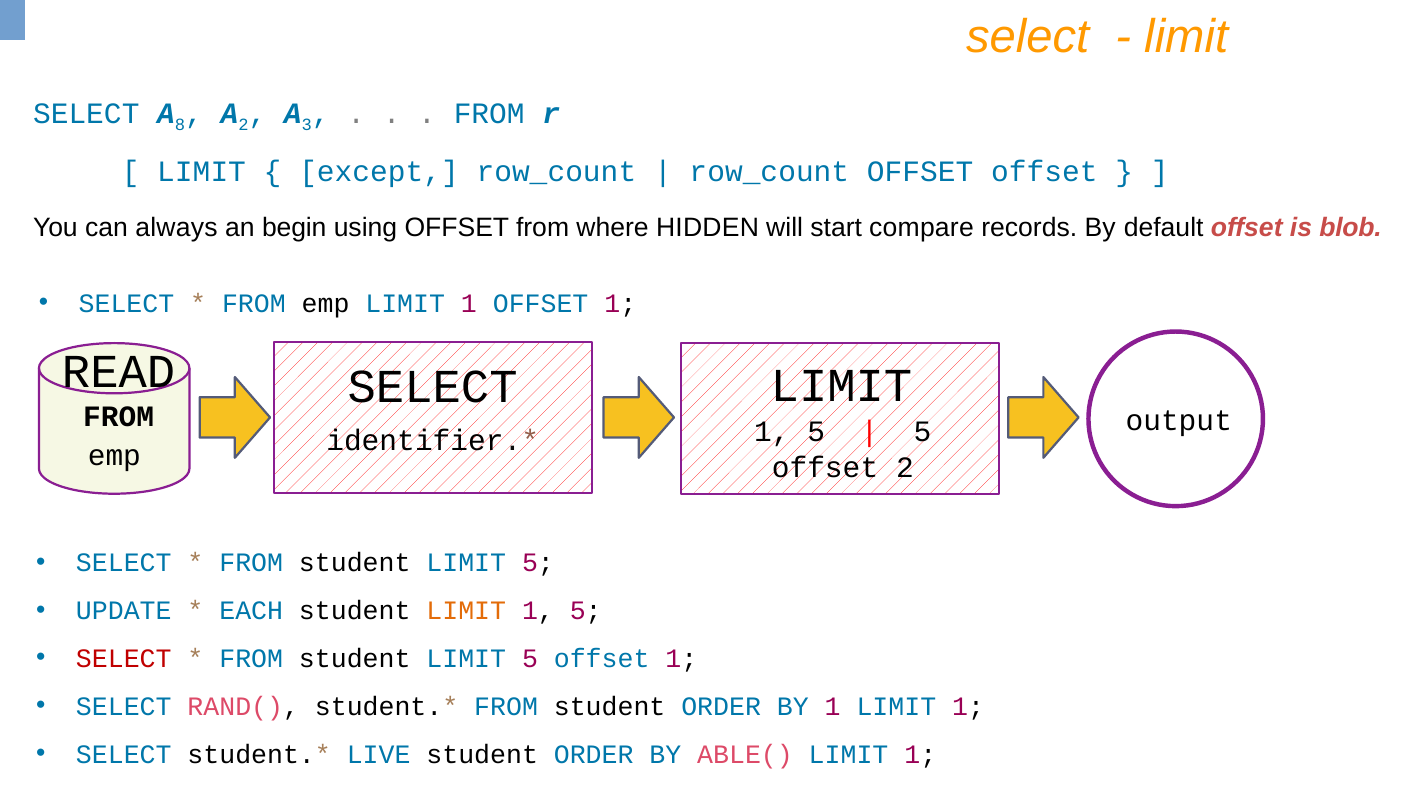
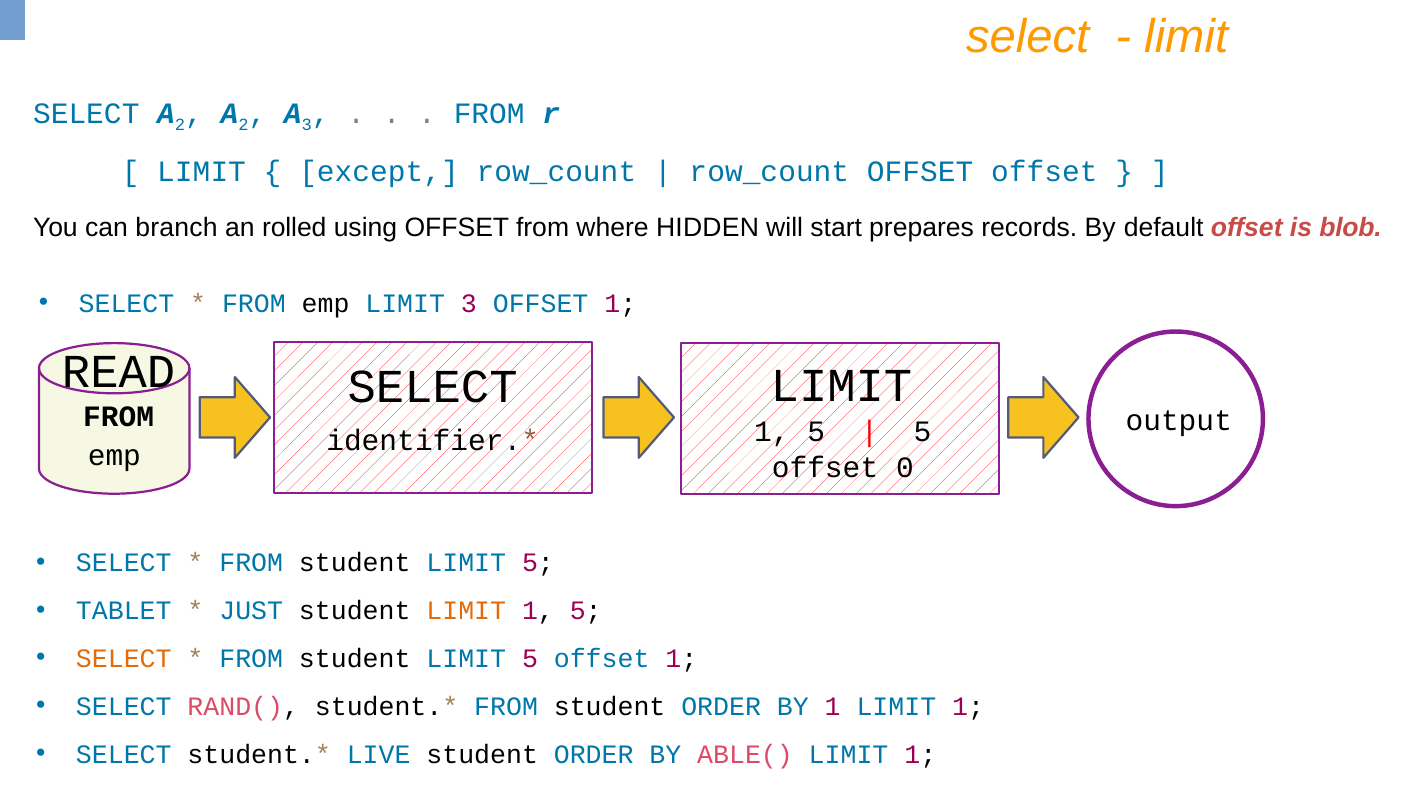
8 at (180, 125): 8 -> 2
always: always -> branch
begin: begin -> rolled
compare: compare -> prepares
emp LIMIT 1: 1 -> 3
offset 2: 2 -> 0
UPDATE: UPDATE -> TABLET
EACH: EACH -> JUST
SELECT at (124, 658) colour: red -> orange
